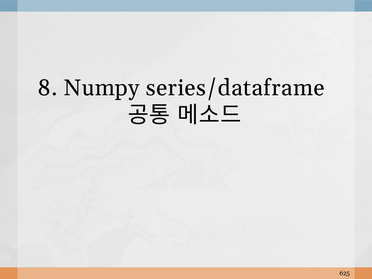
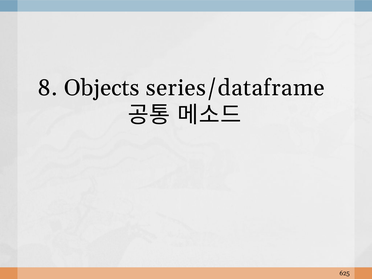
Numpy: Numpy -> Objects
